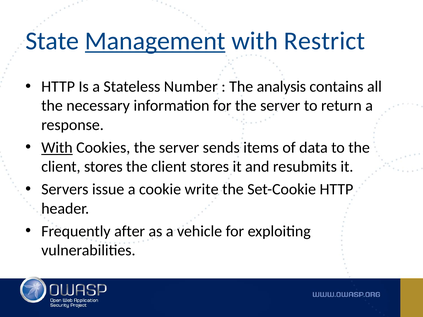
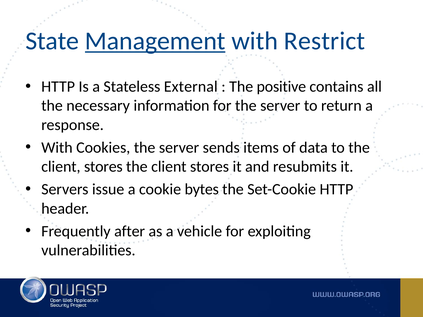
Number: Number -> External
analysis: analysis -> positive
With at (57, 148) underline: present -> none
write: write -> bytes
